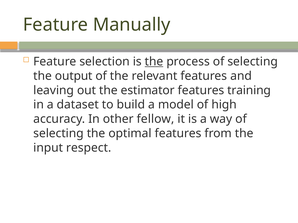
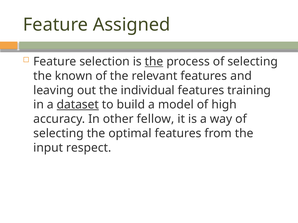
Manually: Manually -> Assigned
output: output -> known
estimator: estimator -> individual
dataset underline: none -> present
